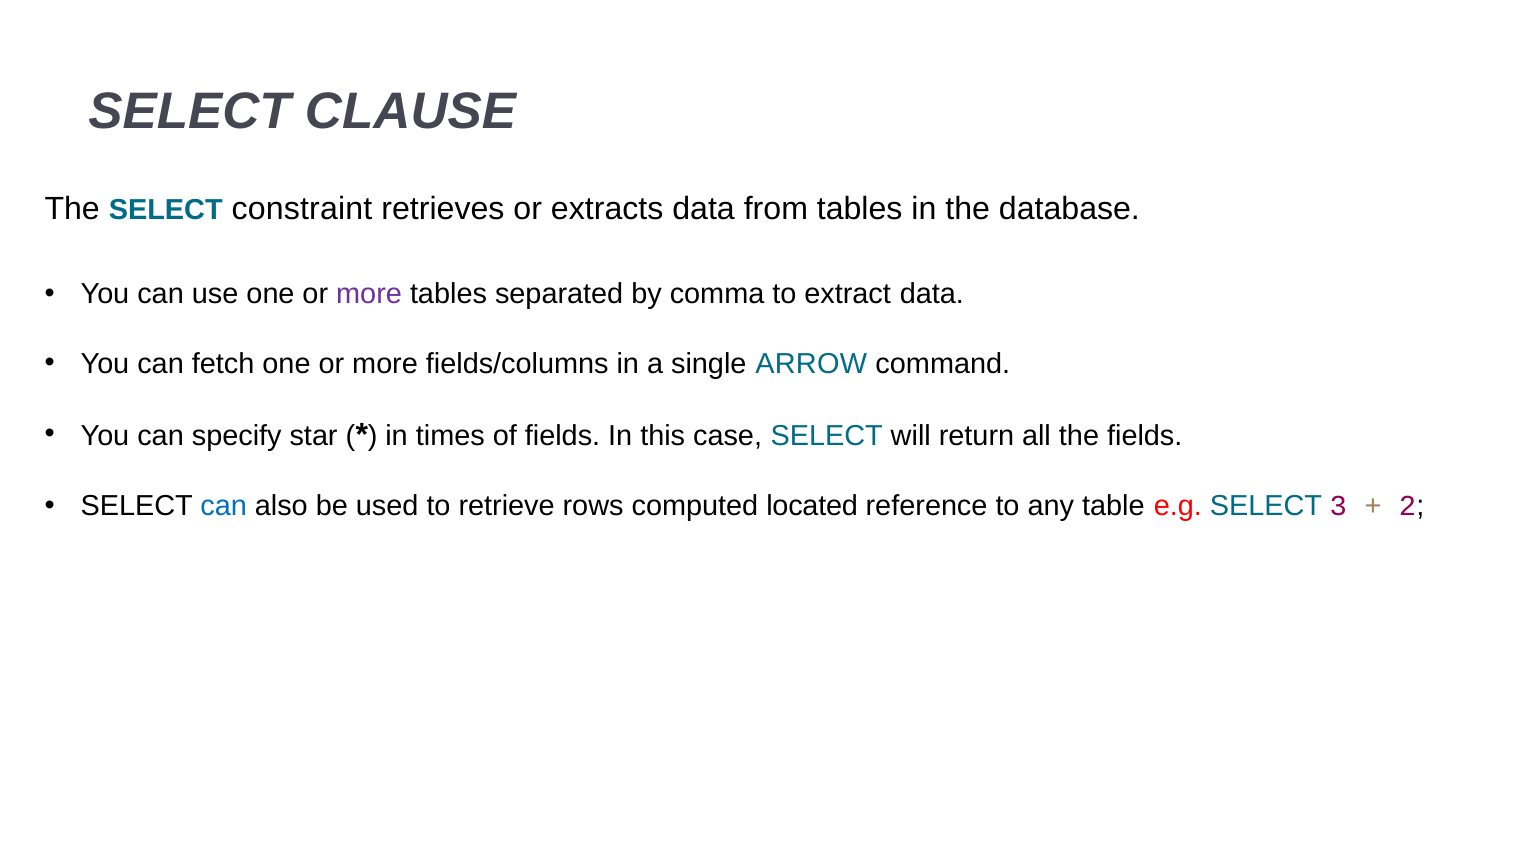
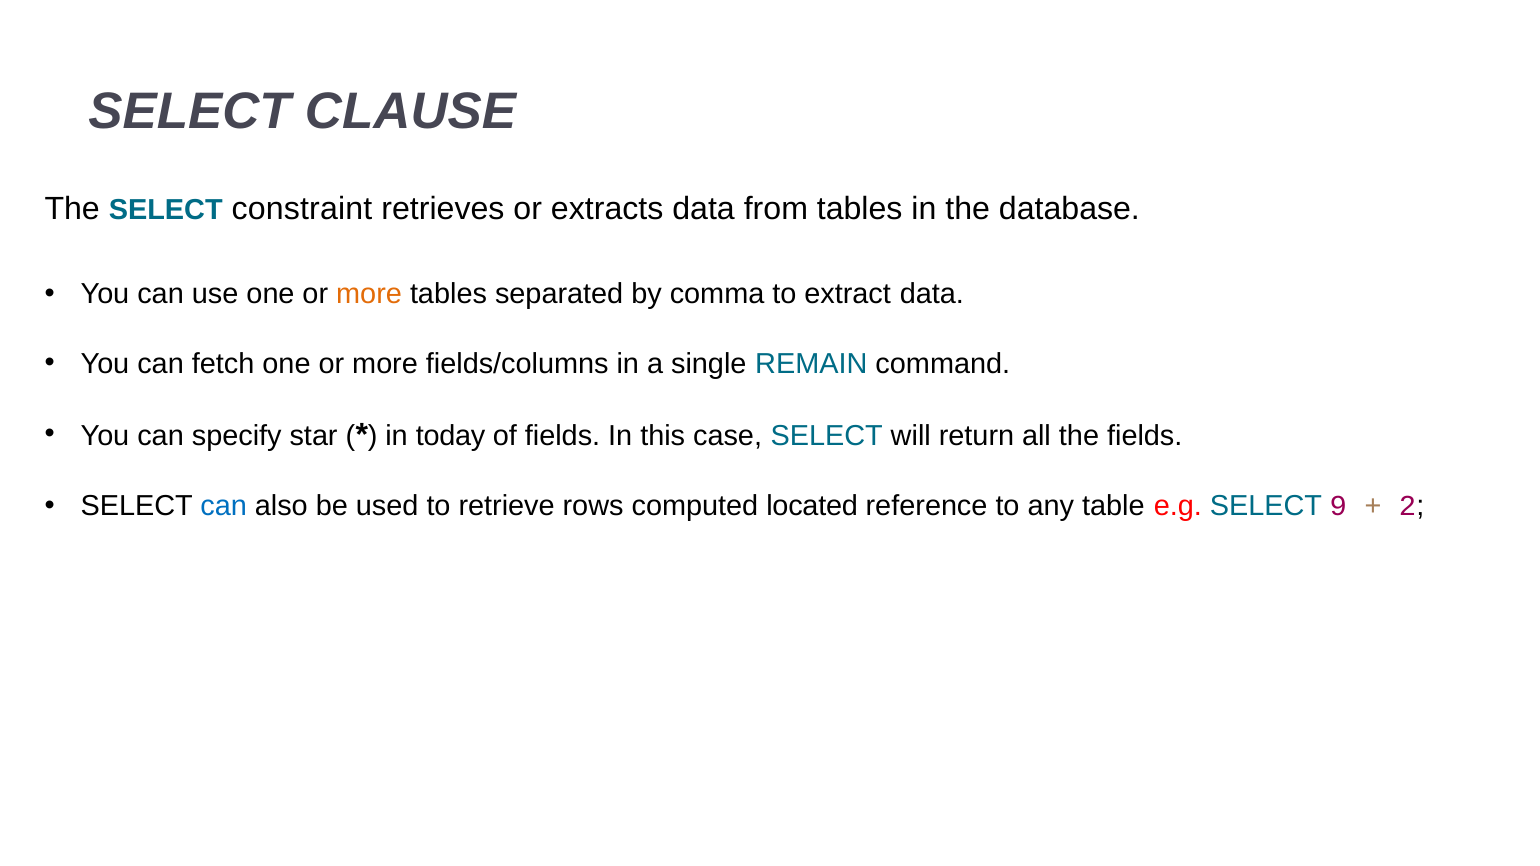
more at (369, 294) colour: purple -> orange
ARROW: ARROW -> REMAIN
times: times -> today
3: 3 -> 9
